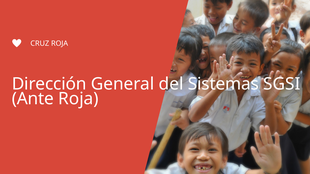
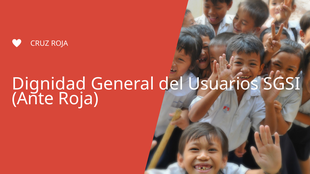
Dirección: Dirección -> Dignidad
Sistemas: Sistemas -> Usuarios
